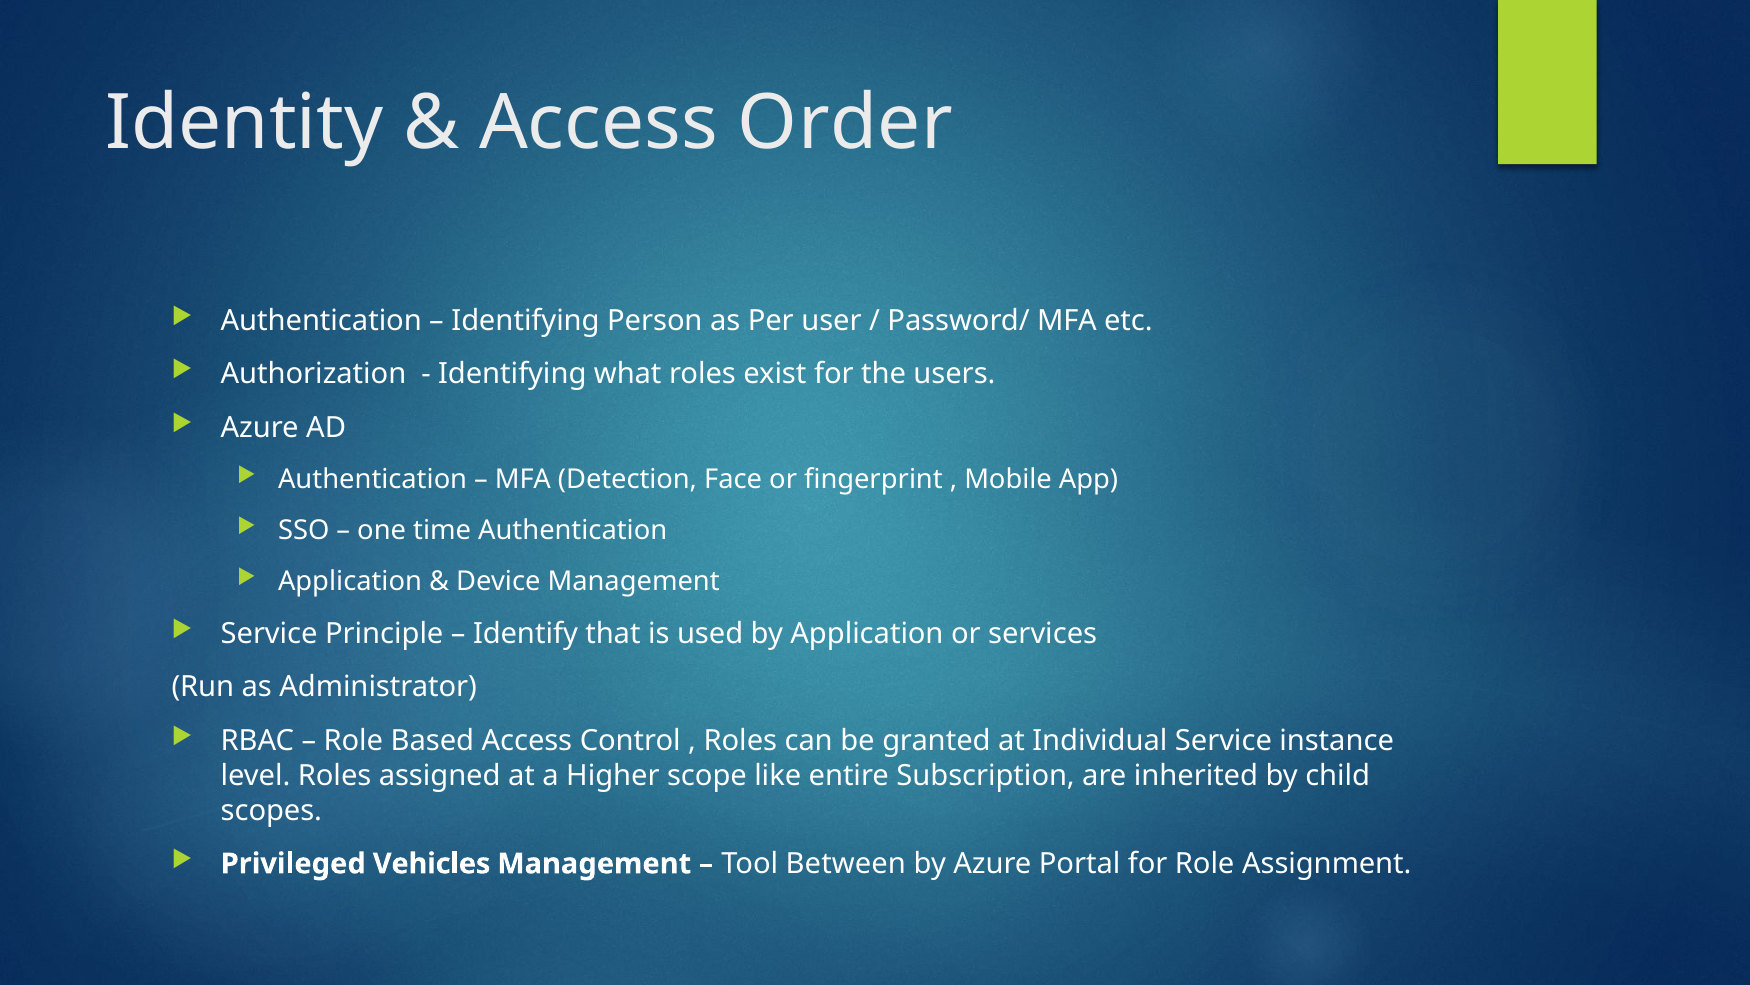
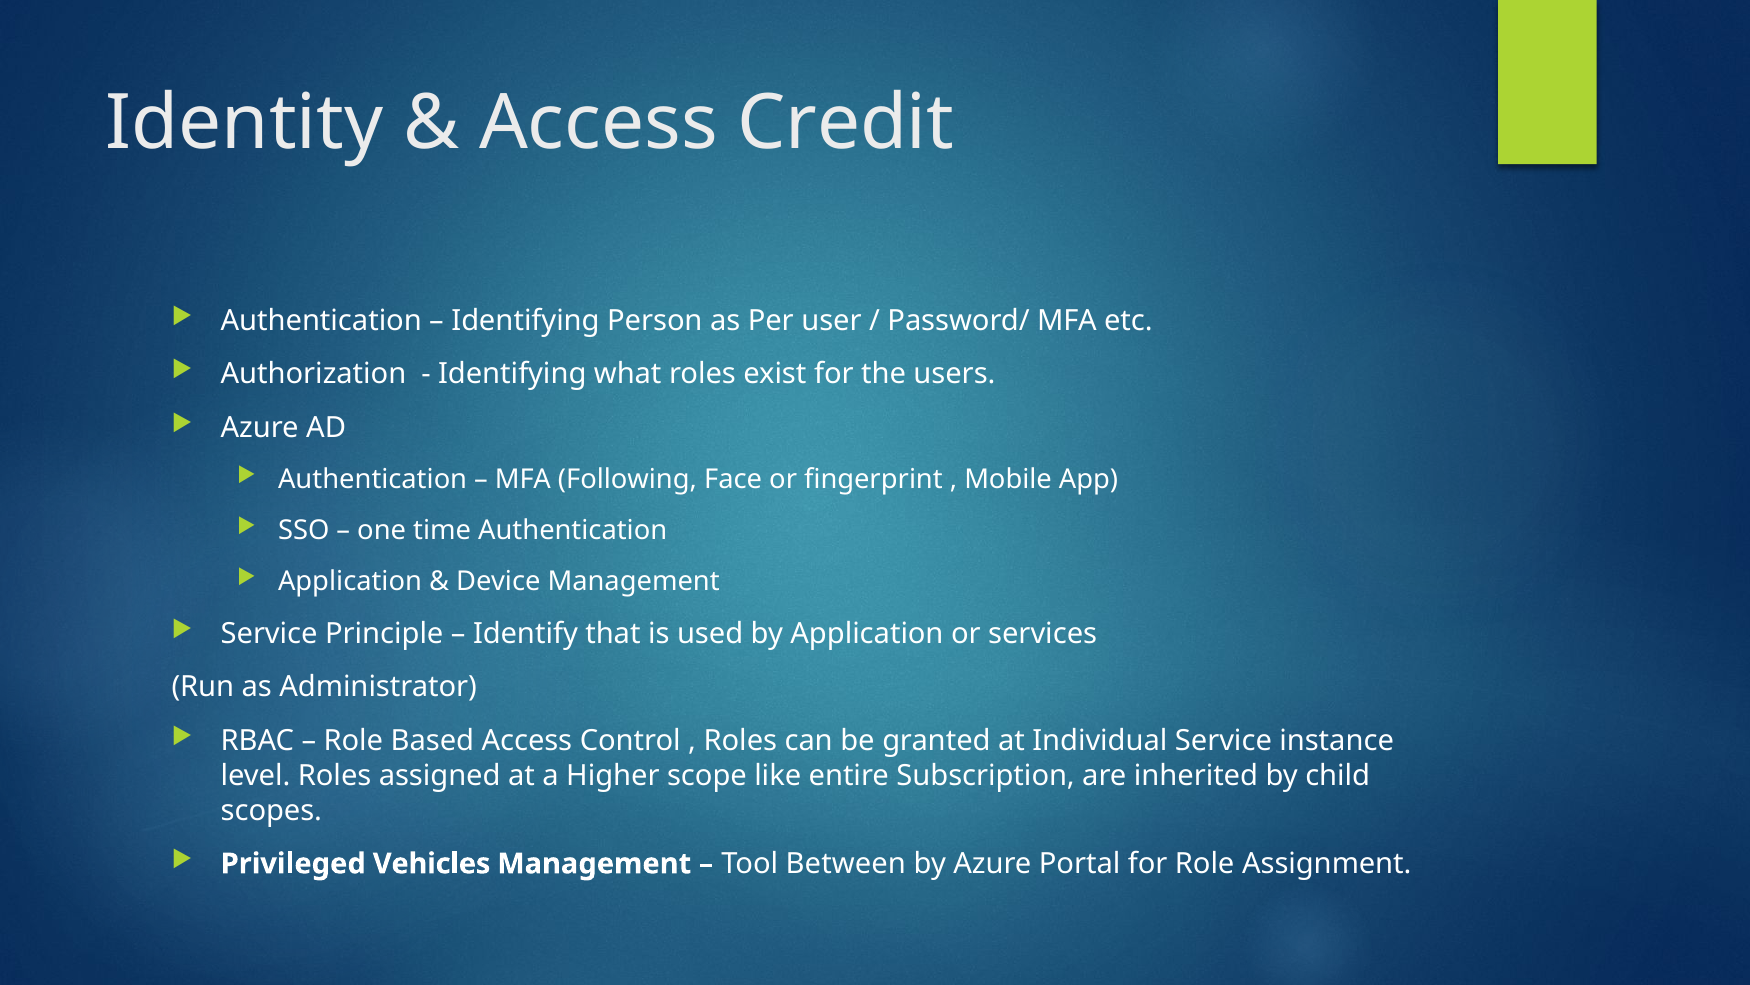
Order: Order -> Credit
Detection: Detection -> Following
